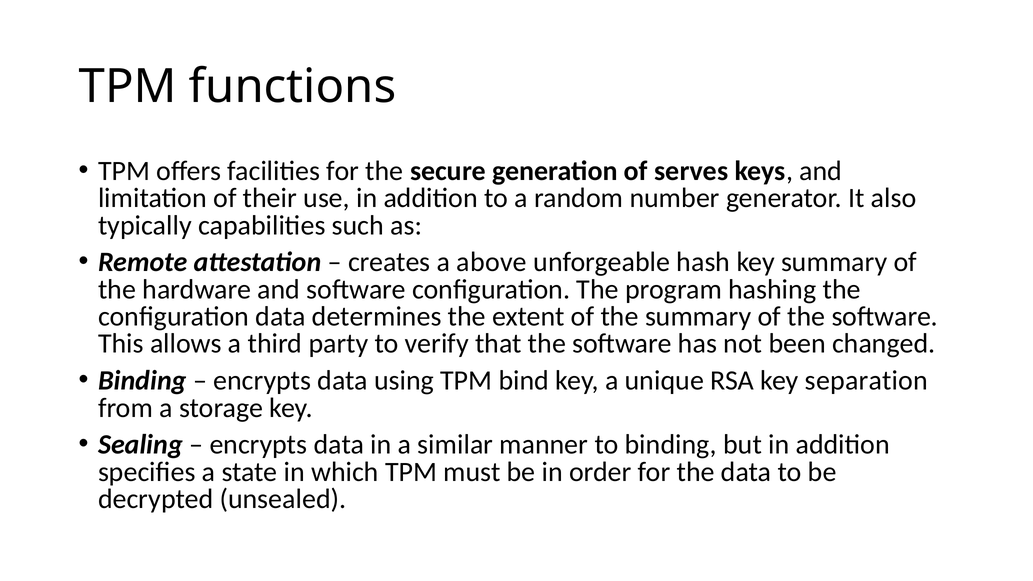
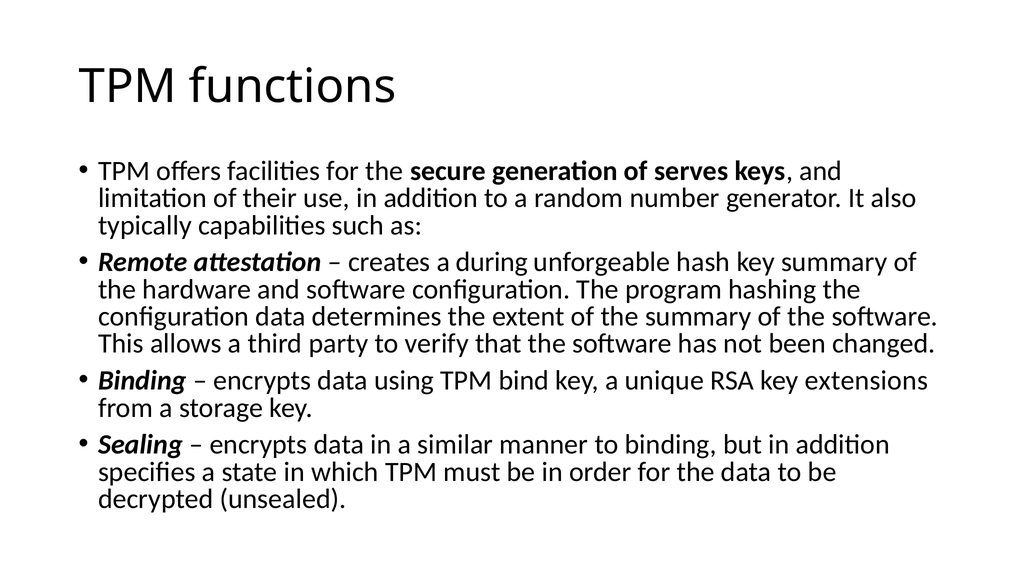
above: above -> during
separation: separation -> extensions
